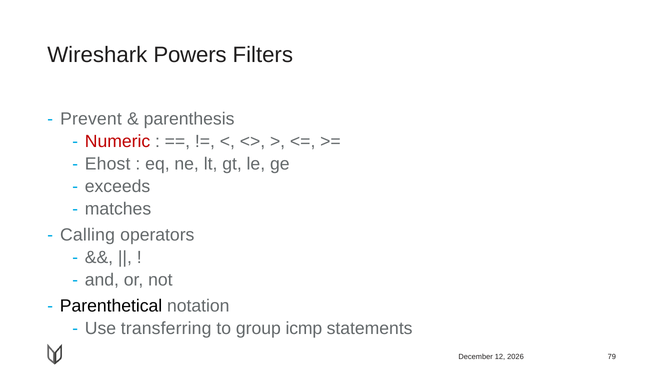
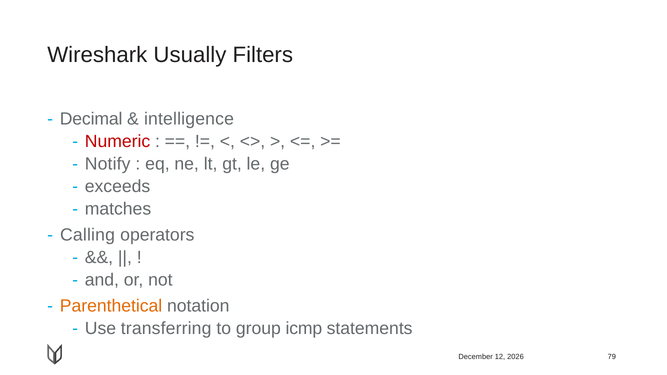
Powers: Powers -> Usually
Prevent: Prevent -> Decimal
parenthesis: parenthesis -> intelligence
Ehost: Ehost -> Notify
Parenthetical colour: black -> orange
